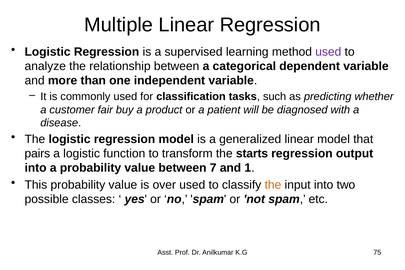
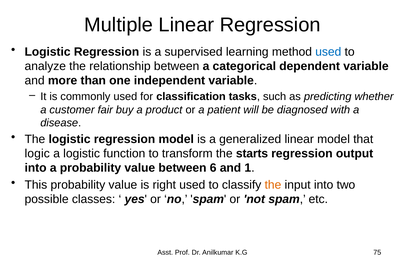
used at (328, 52) colour: purple -> blue
pairs: pairs -> logic
7: 7 -> 6
over: over -> right
